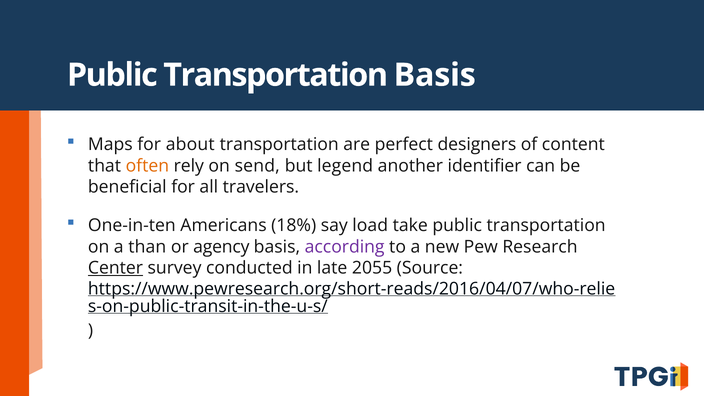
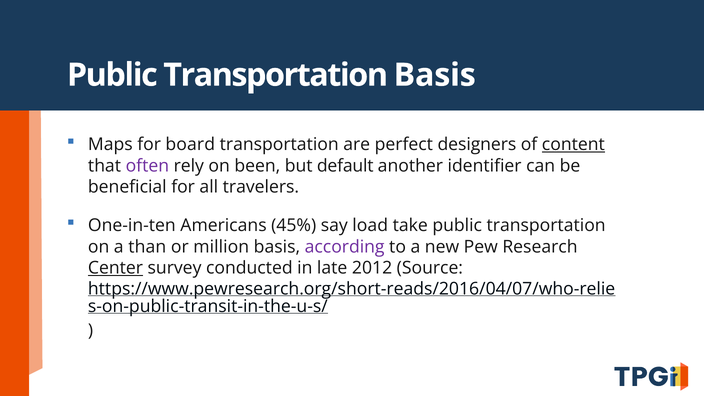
about: about -> board
content underline: none -> present
often colour: orange -> purple
send: send -> been
legend: legend -> default
18%: 18% -> 45%
agency: agency -> million
2055: 2055 -> 2012
